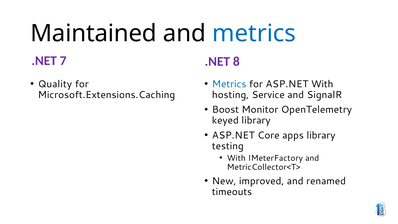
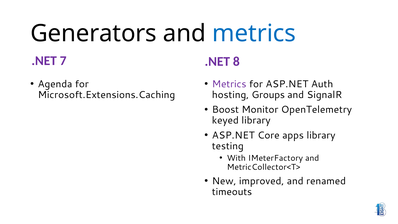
Maintained: Maintained -> Generators
Quality: Quality -> Agenda
Metrics at (229, 84) colour: blue -> purple
ASP.NET With: With -> Auth
Service: Service -> Groups
